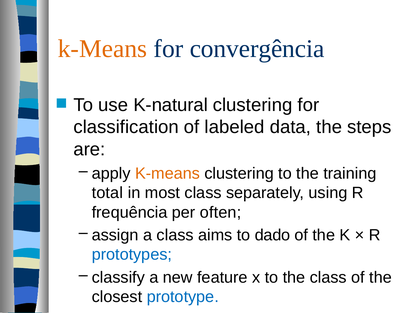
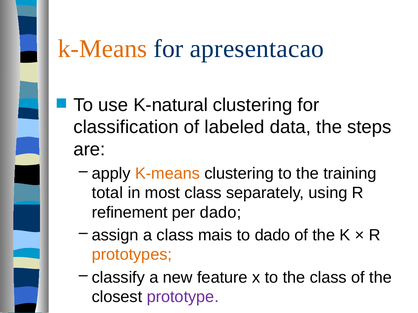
convergência: convergência -> apresentacao
frequência: frequência -> refinement
per often: often -> dado
aims: aims -> mais
prototypes colour: blue -> orange
prototype colour: blue -> purple
